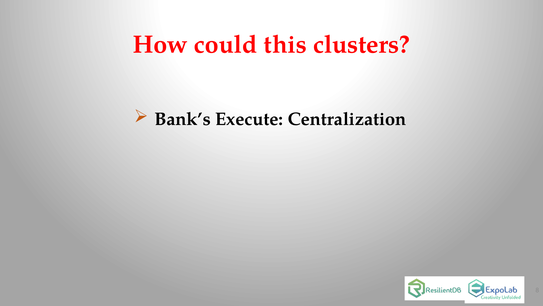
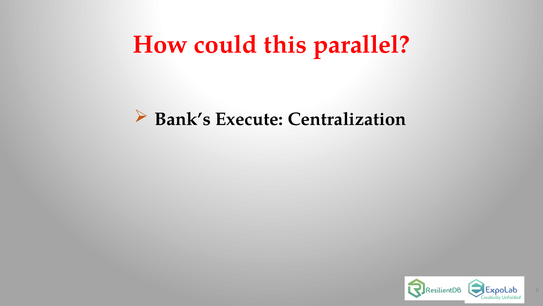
clusters: clusters -> parallel
